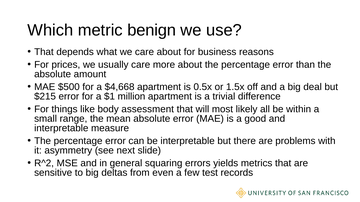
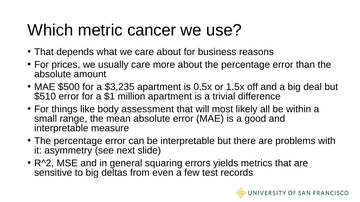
benign: benign -> cancer
$4,668: $4,668 -> $3,235
$215: $215 -> $510
